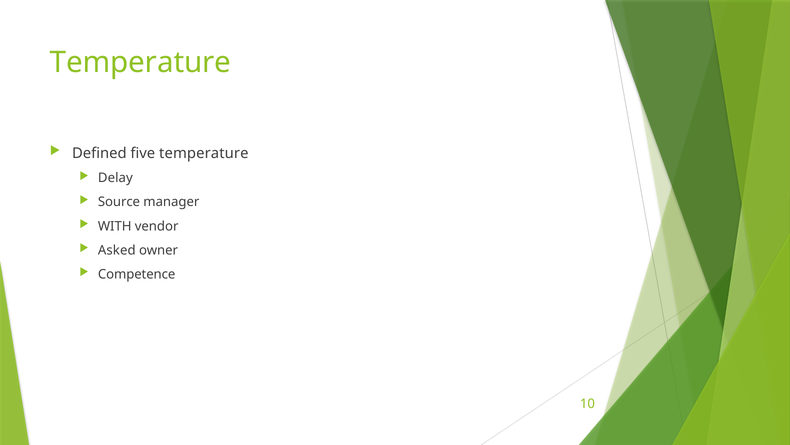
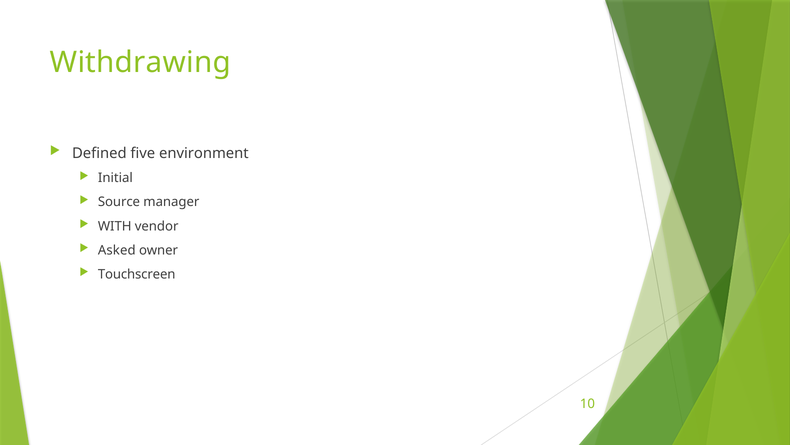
Temperature at (140, 62): Temperature -> Withdrawing
five temperature: temperature -> environment
Delay: Delay -> Initial
Competence: Competence -> Touchscreen
